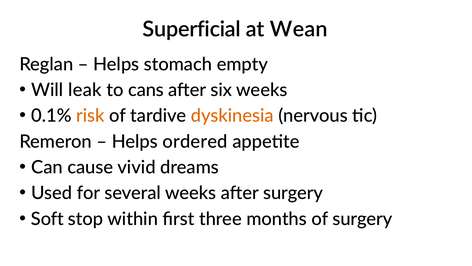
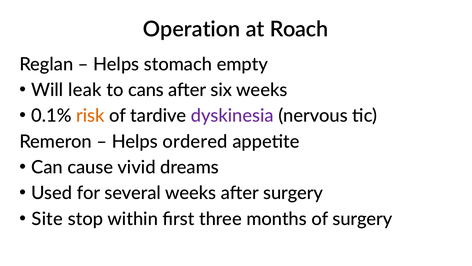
Superficial: Superficial -> Operation
Wean: Wean -> Roach
dyskinesia colour: orange -> purple
Soft: Soft -> Site
